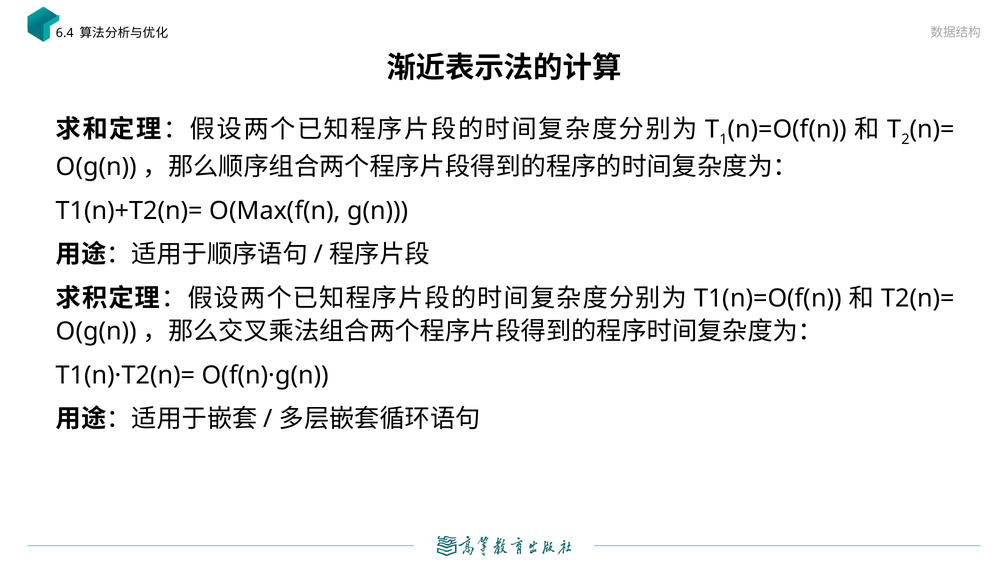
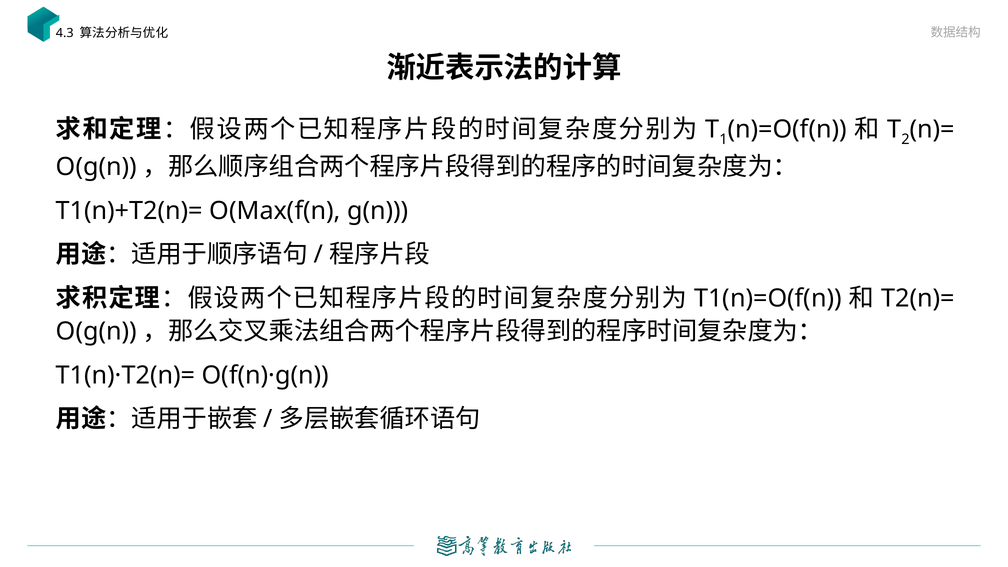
6.4: 6.4 -> 4.3
